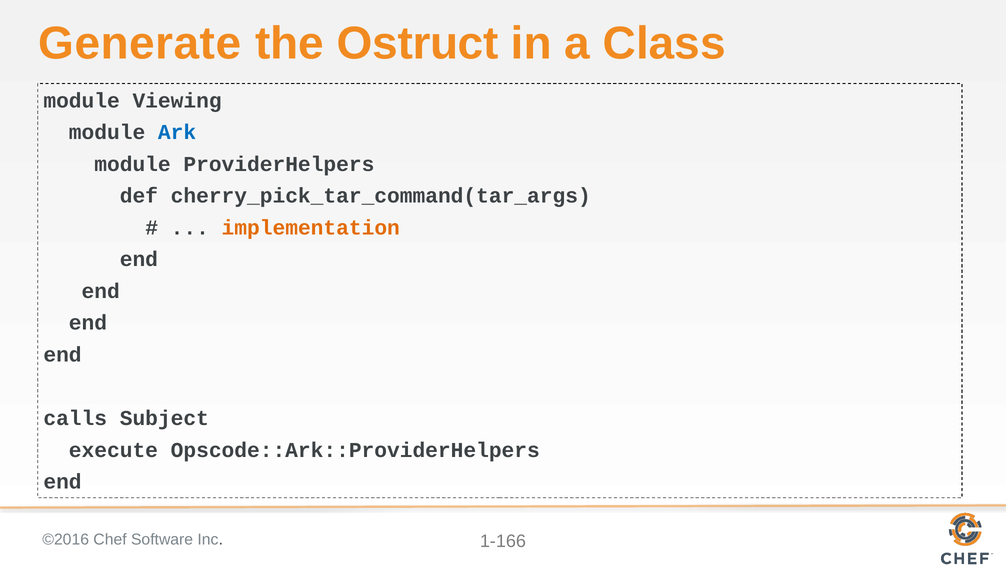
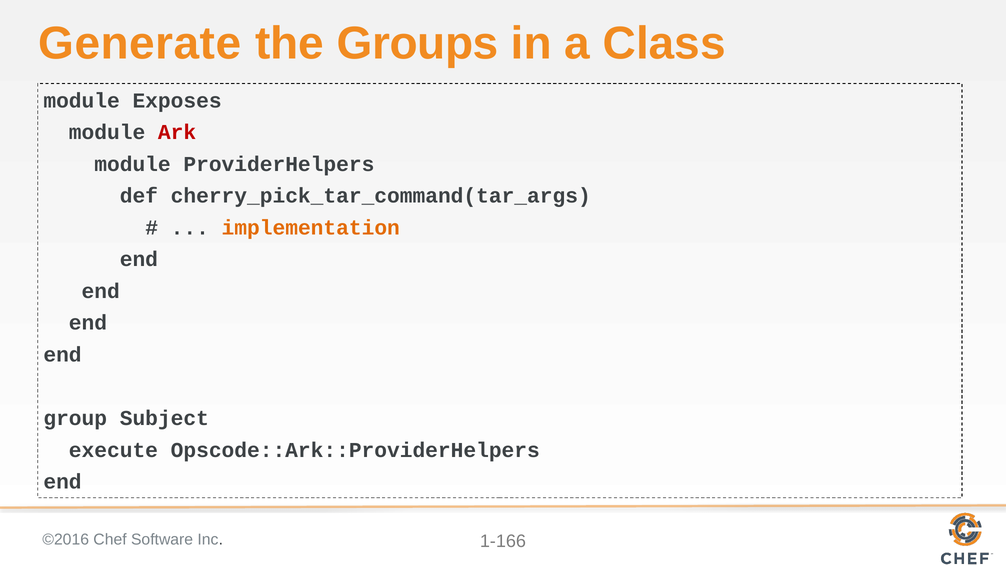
Ostruct: Ostruct -> Groups
Viewing: Viewing -> Exposes
Ark colour: blue -> red
calls: calls -> group
